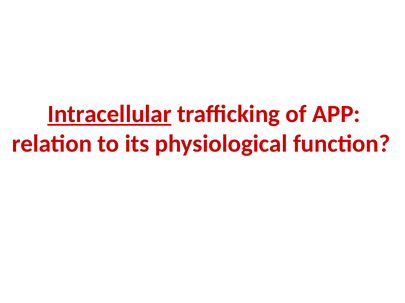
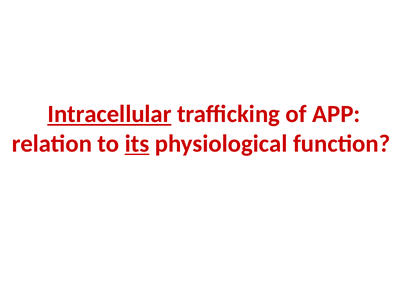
its underline: none -> present
